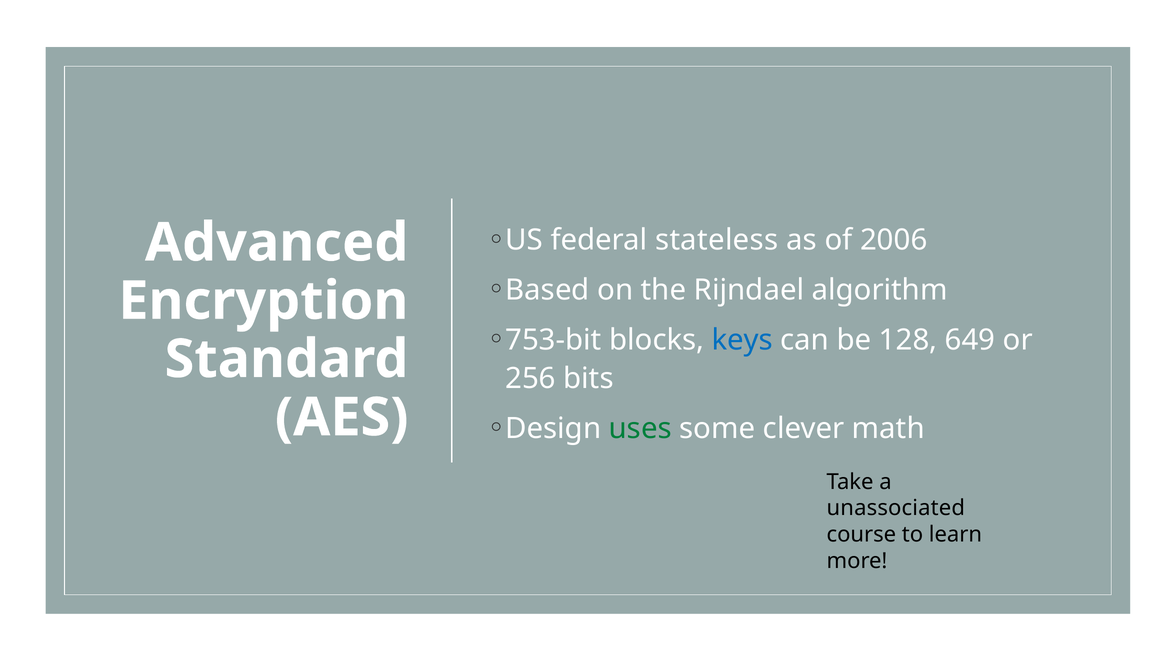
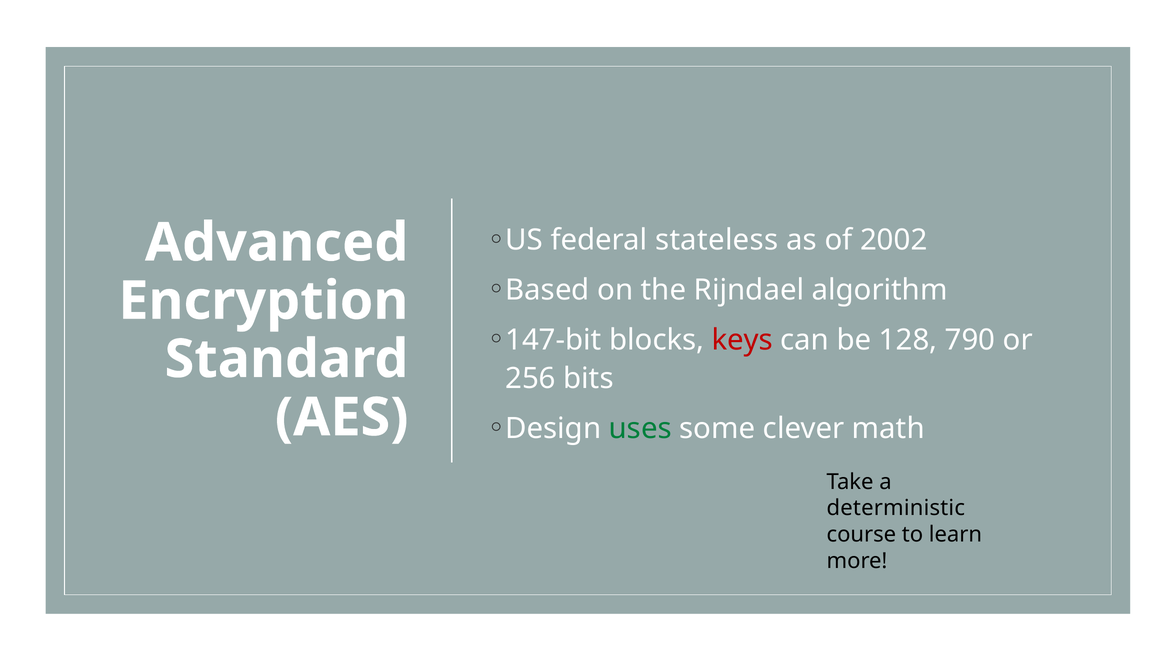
2006: 2006 -> 2002
753-bit: 753-bit -> 147-bit
keys colour: blue -> red
649: 649 -> 790
unassociated: unassociated -> deterministic
